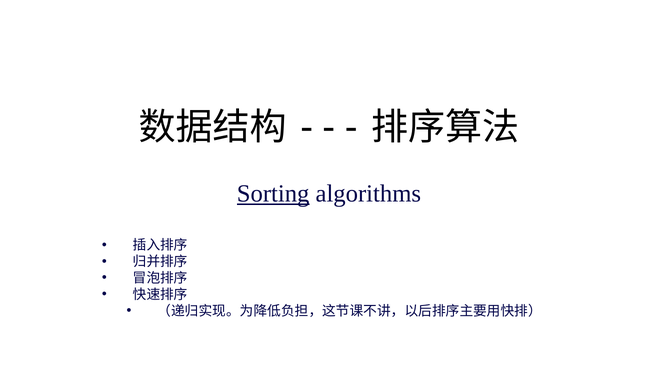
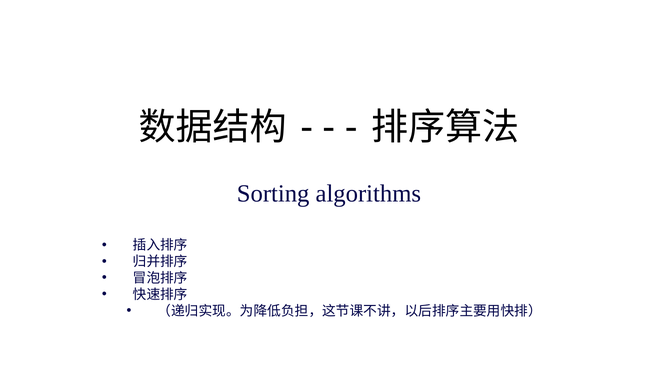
Sorting underline: present -> none
